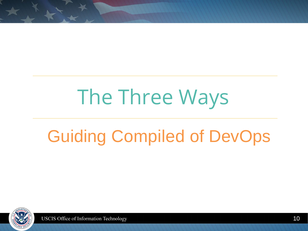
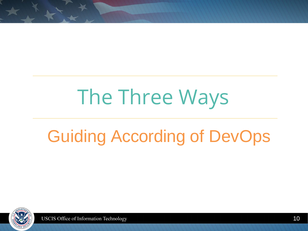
Compiled: Compiled -> According
